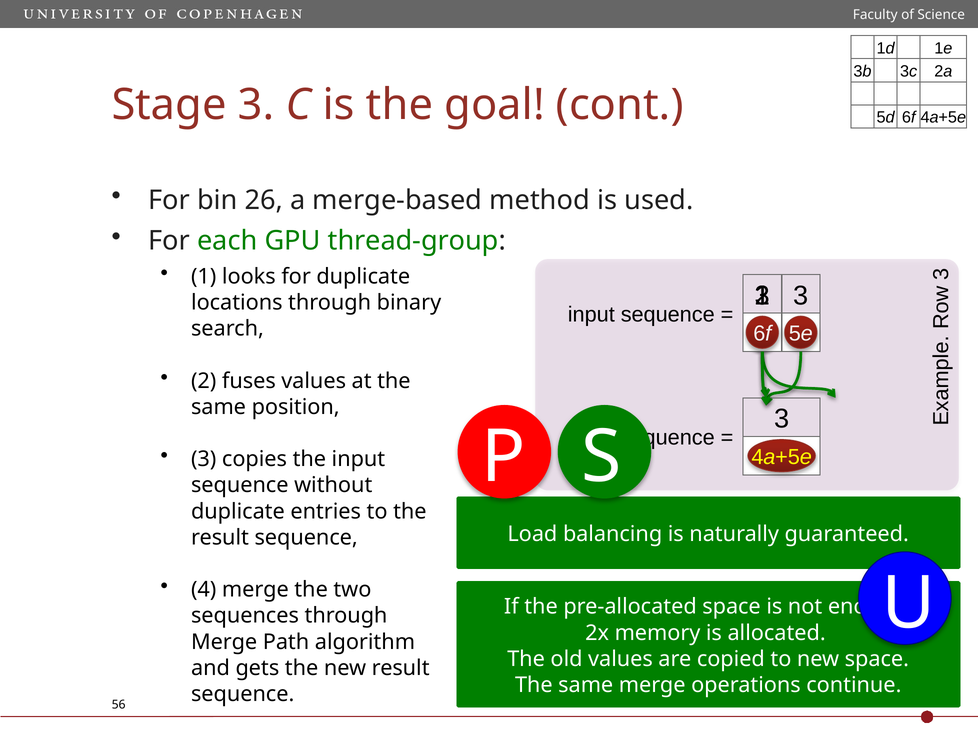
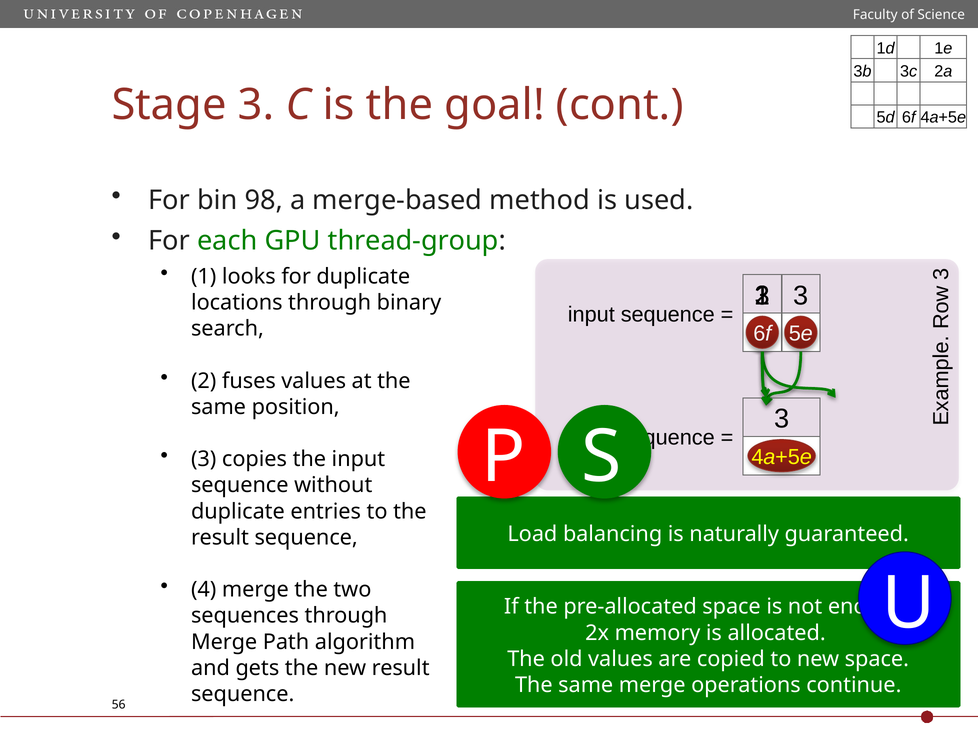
26: 26 -> 98
